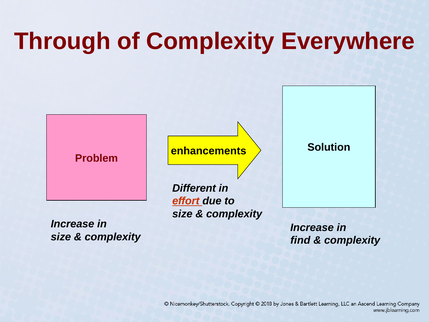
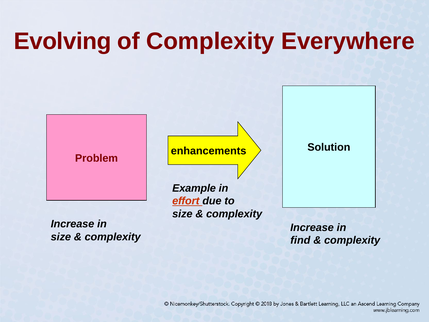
Through: Through -> Evolving
Different: Different -> Example
